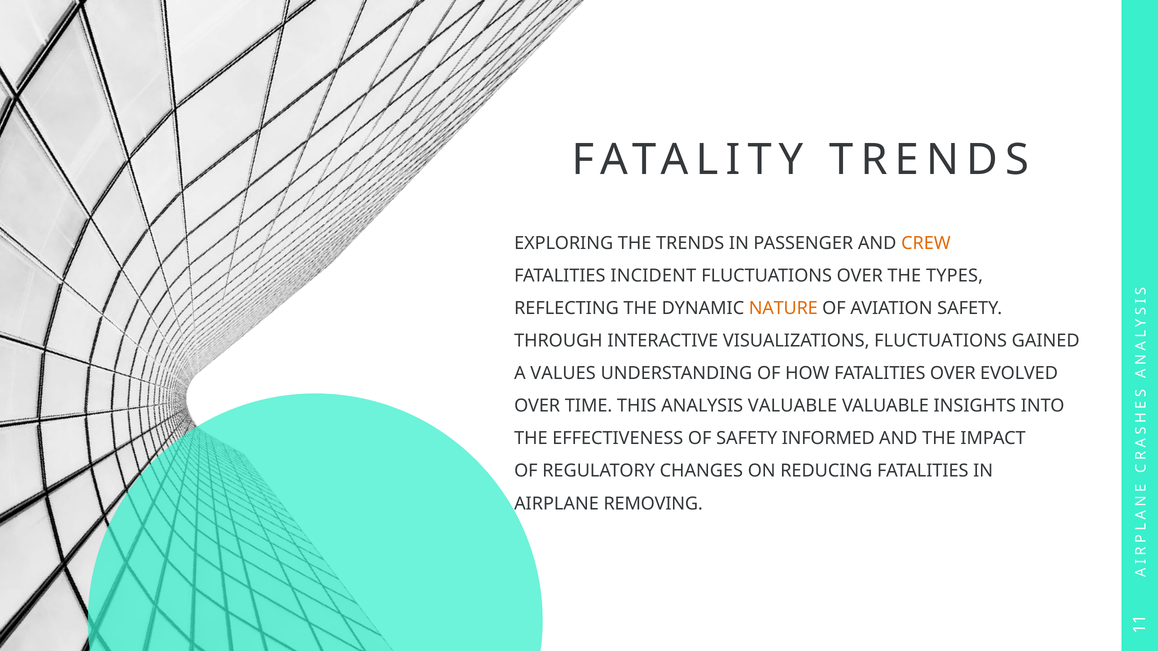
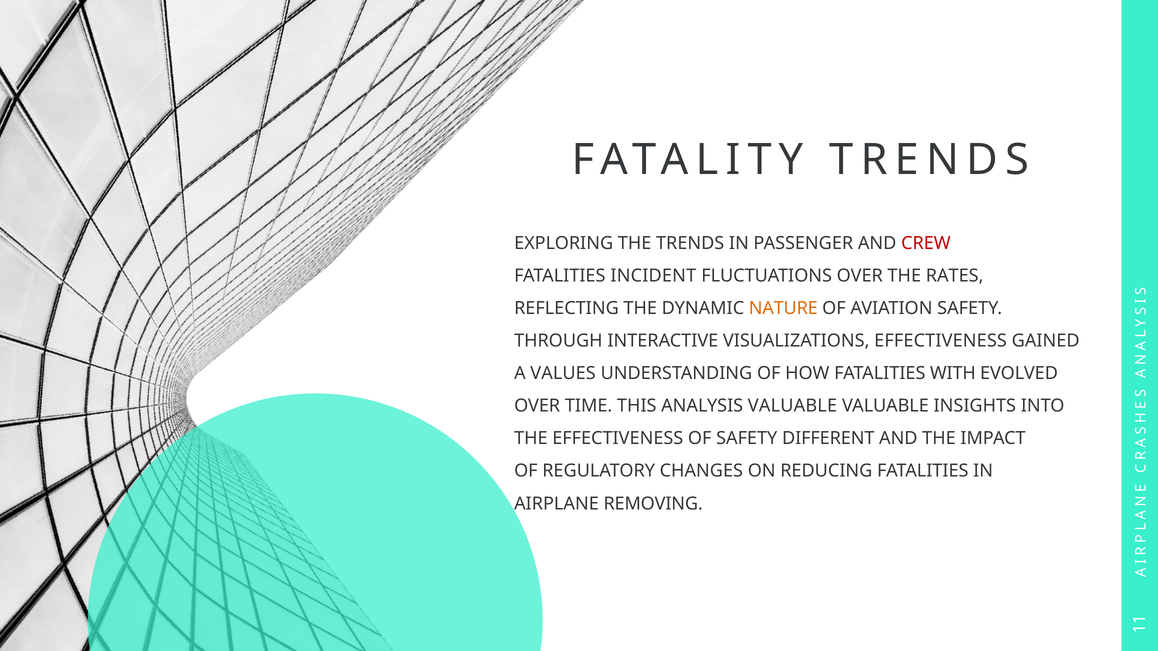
CREW colour: orange -> red
TYPES: TYPES -> RATES
VISUALIZATIONS FLUCTUATIONS: FLUCTUATIONS -> EFFECTIVENESS
FATALITIES OVER: OVER -> WITH
INFORMED: INFORMED -> DIFFERENT
